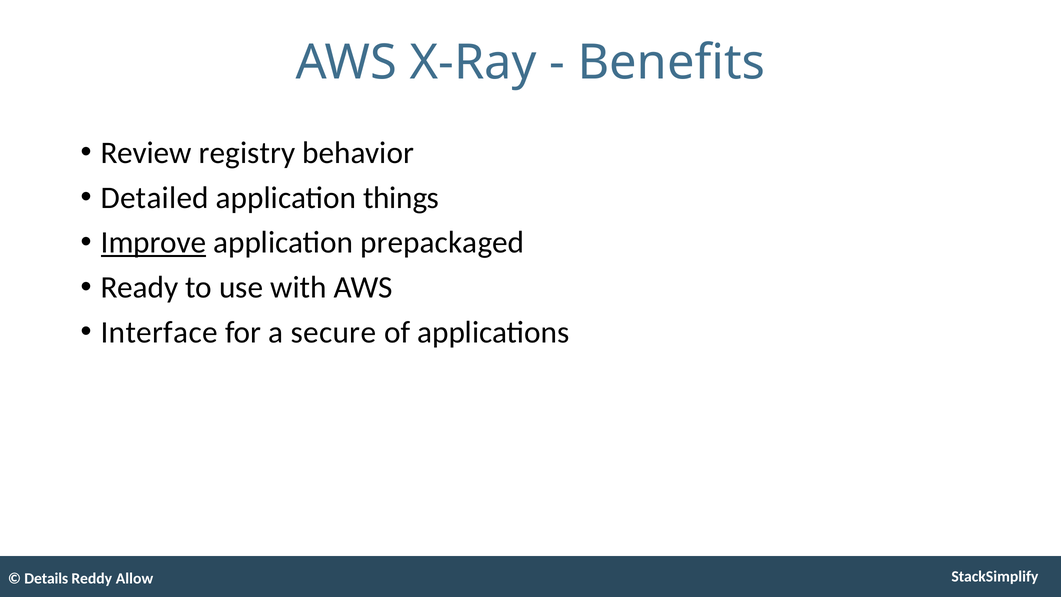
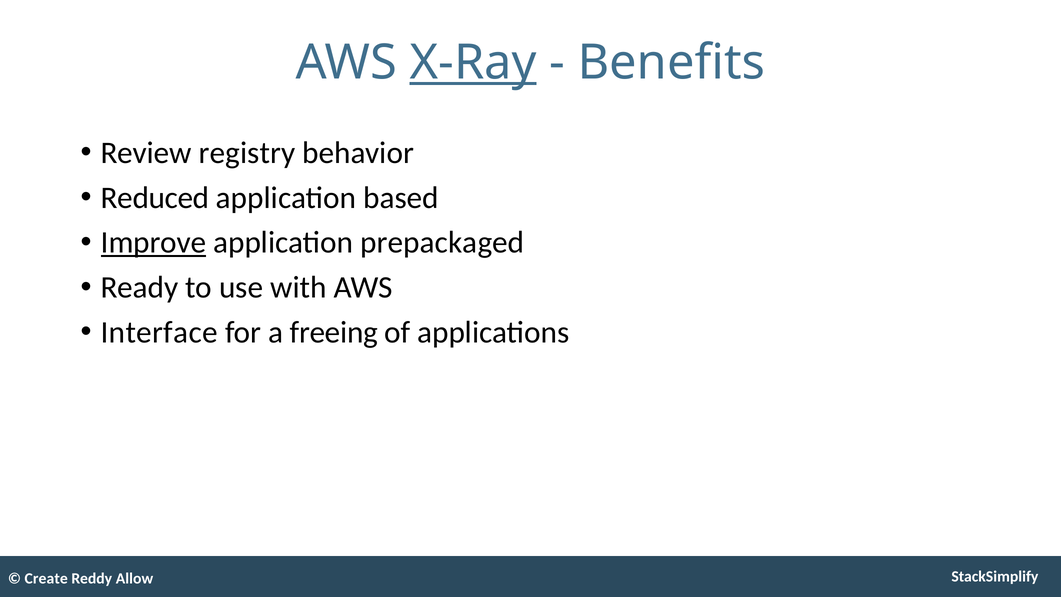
X-Ray underline: none -> present
Detailed: Detailed -> Reduced
things: things -> based
secure: secure -> freeing
Details: Details -> Create
